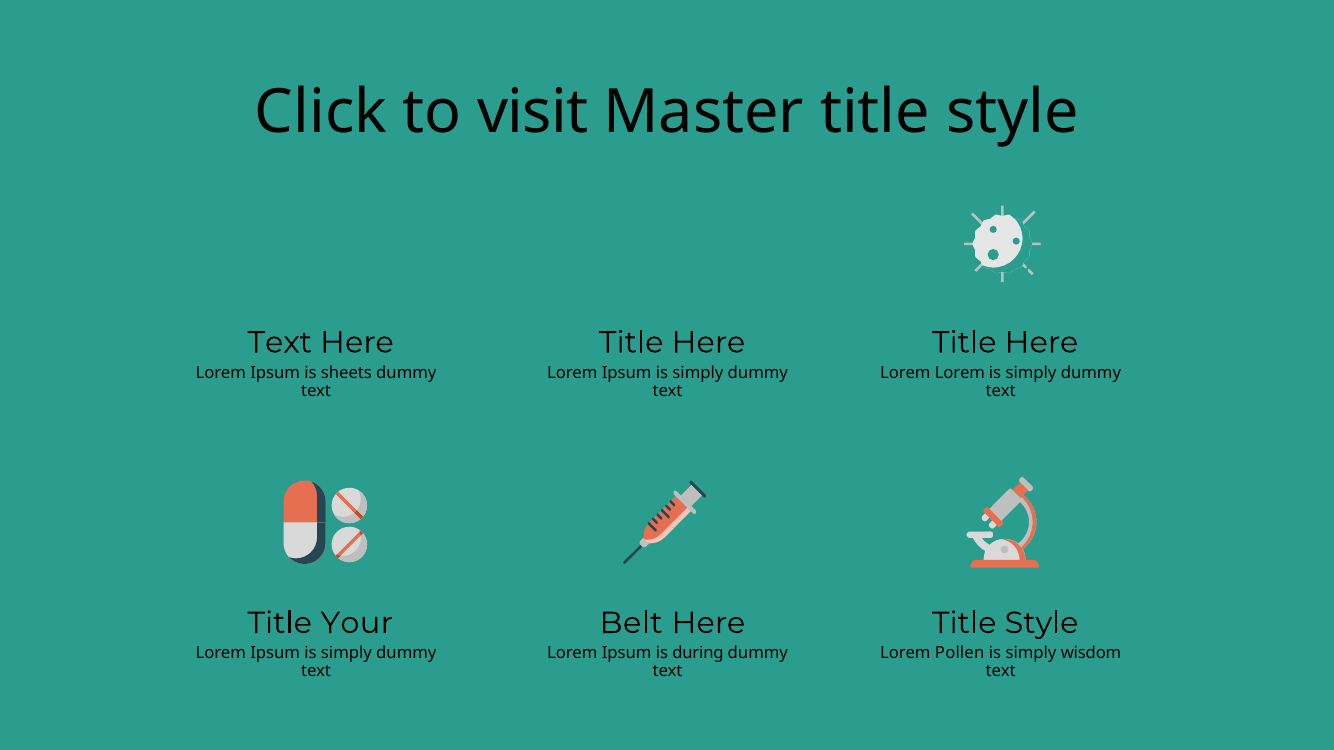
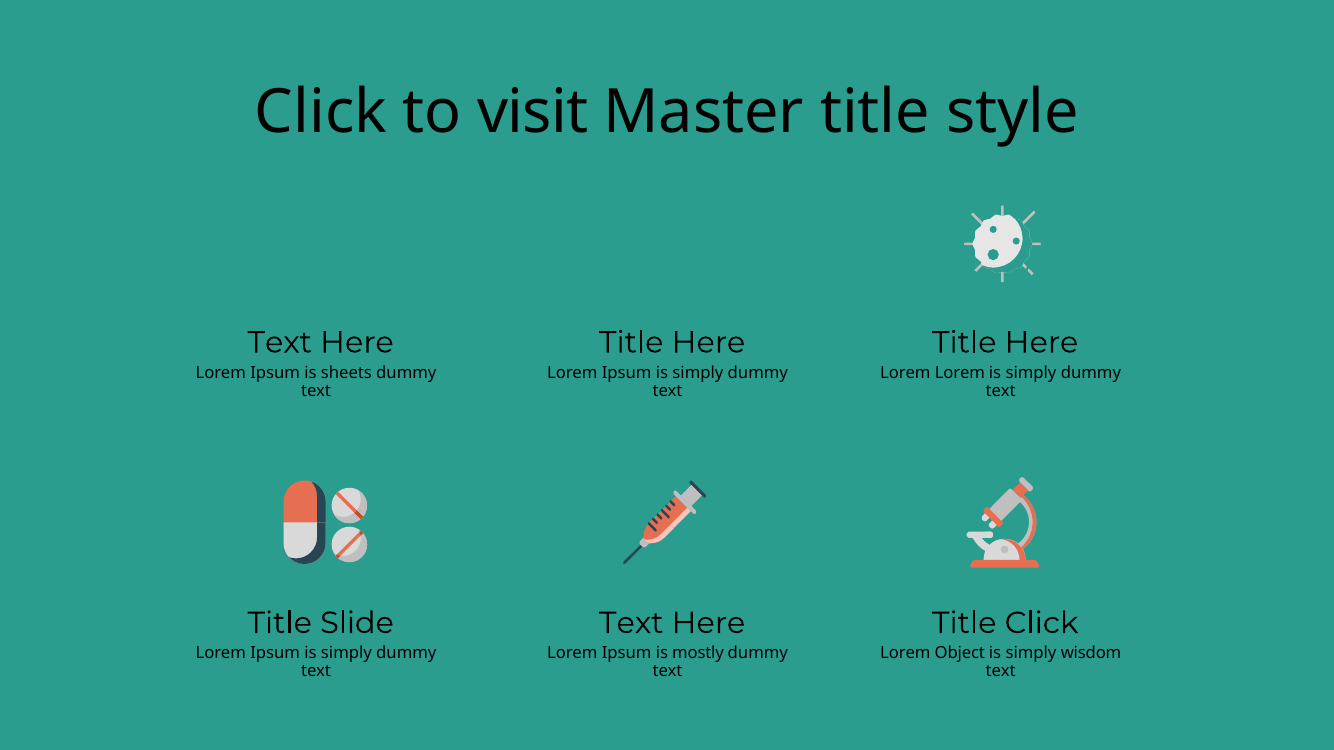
Your: Your -> Slide
Belt at (631, 623): Belt -> Text
Style at (1042, 623): Style -> Click
during: during -> mostly
Pollen: Pollen -> Object
